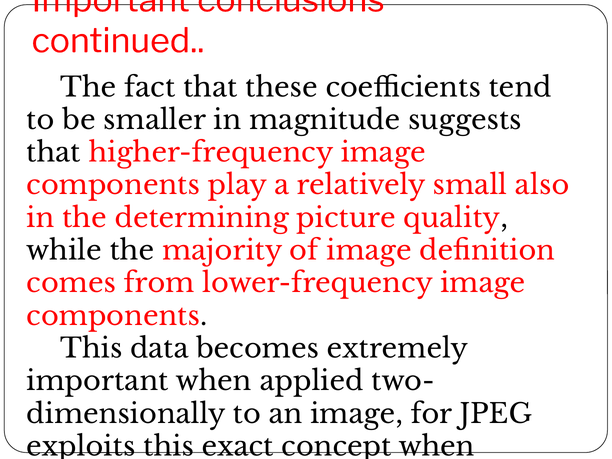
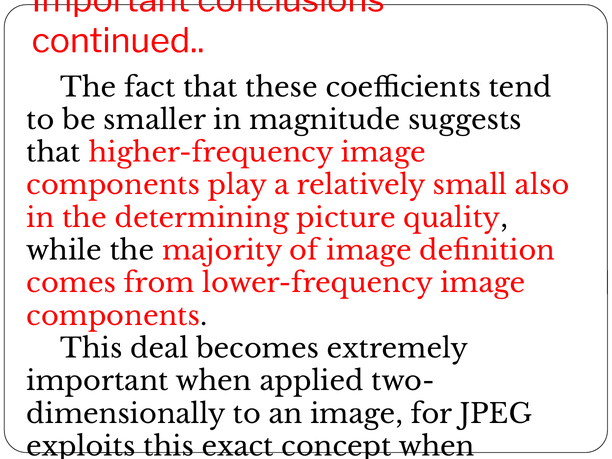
data: data -> deal
